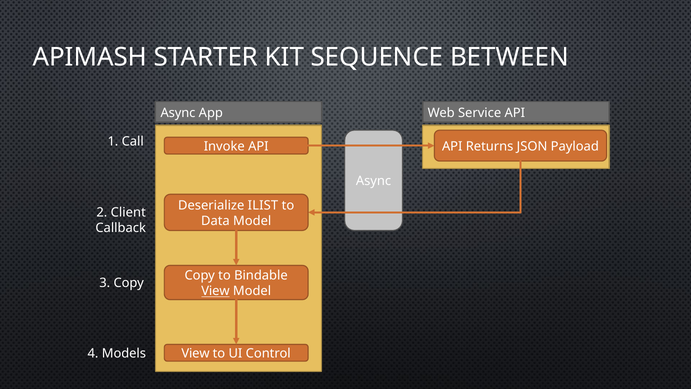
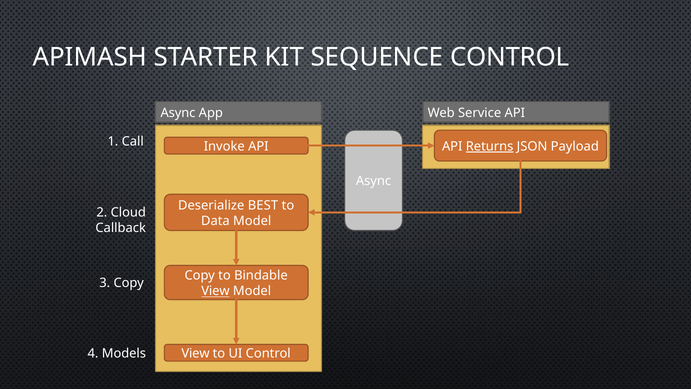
SEQUENCE BETWEEN: BETWEEN -> CONTROL
Returns underline: none -> present
ILIST: ILIST -> BEST
Client: Client -> Cloud
